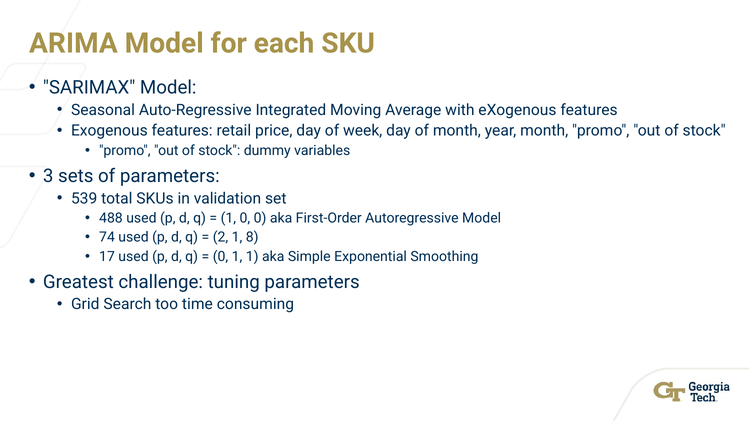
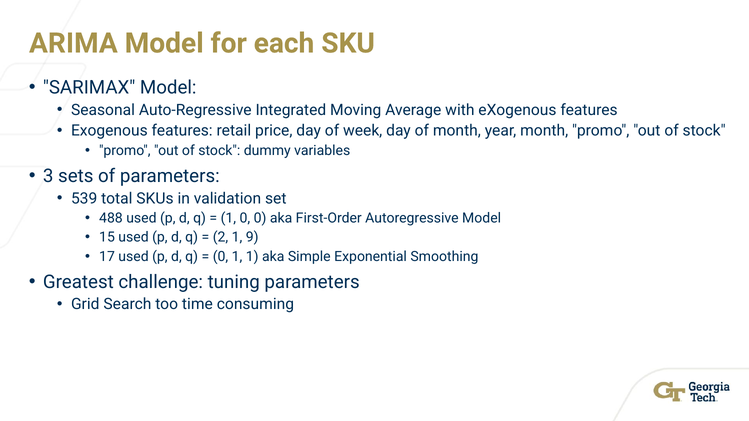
74: 74 -> 15
8: 8 -> 9
